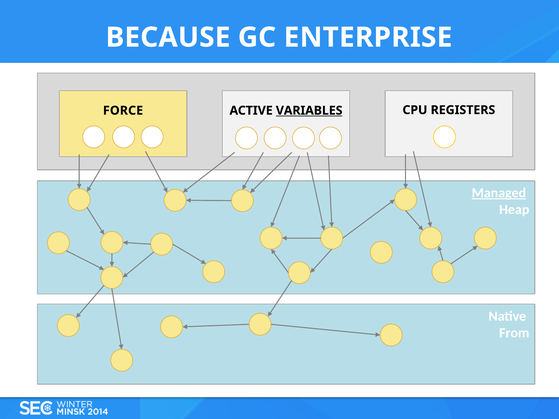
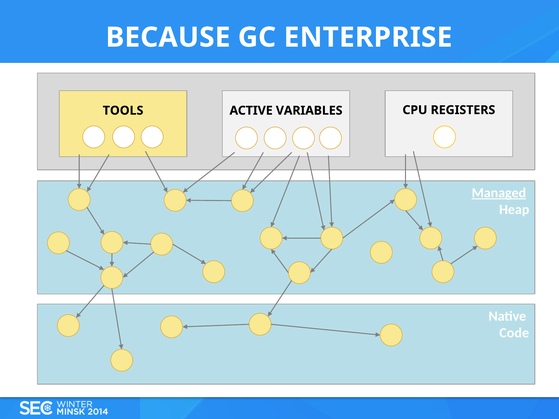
FORCE: FORCE -> TOOLS
VARIABLES underline: present -> none
From: From -> Code
